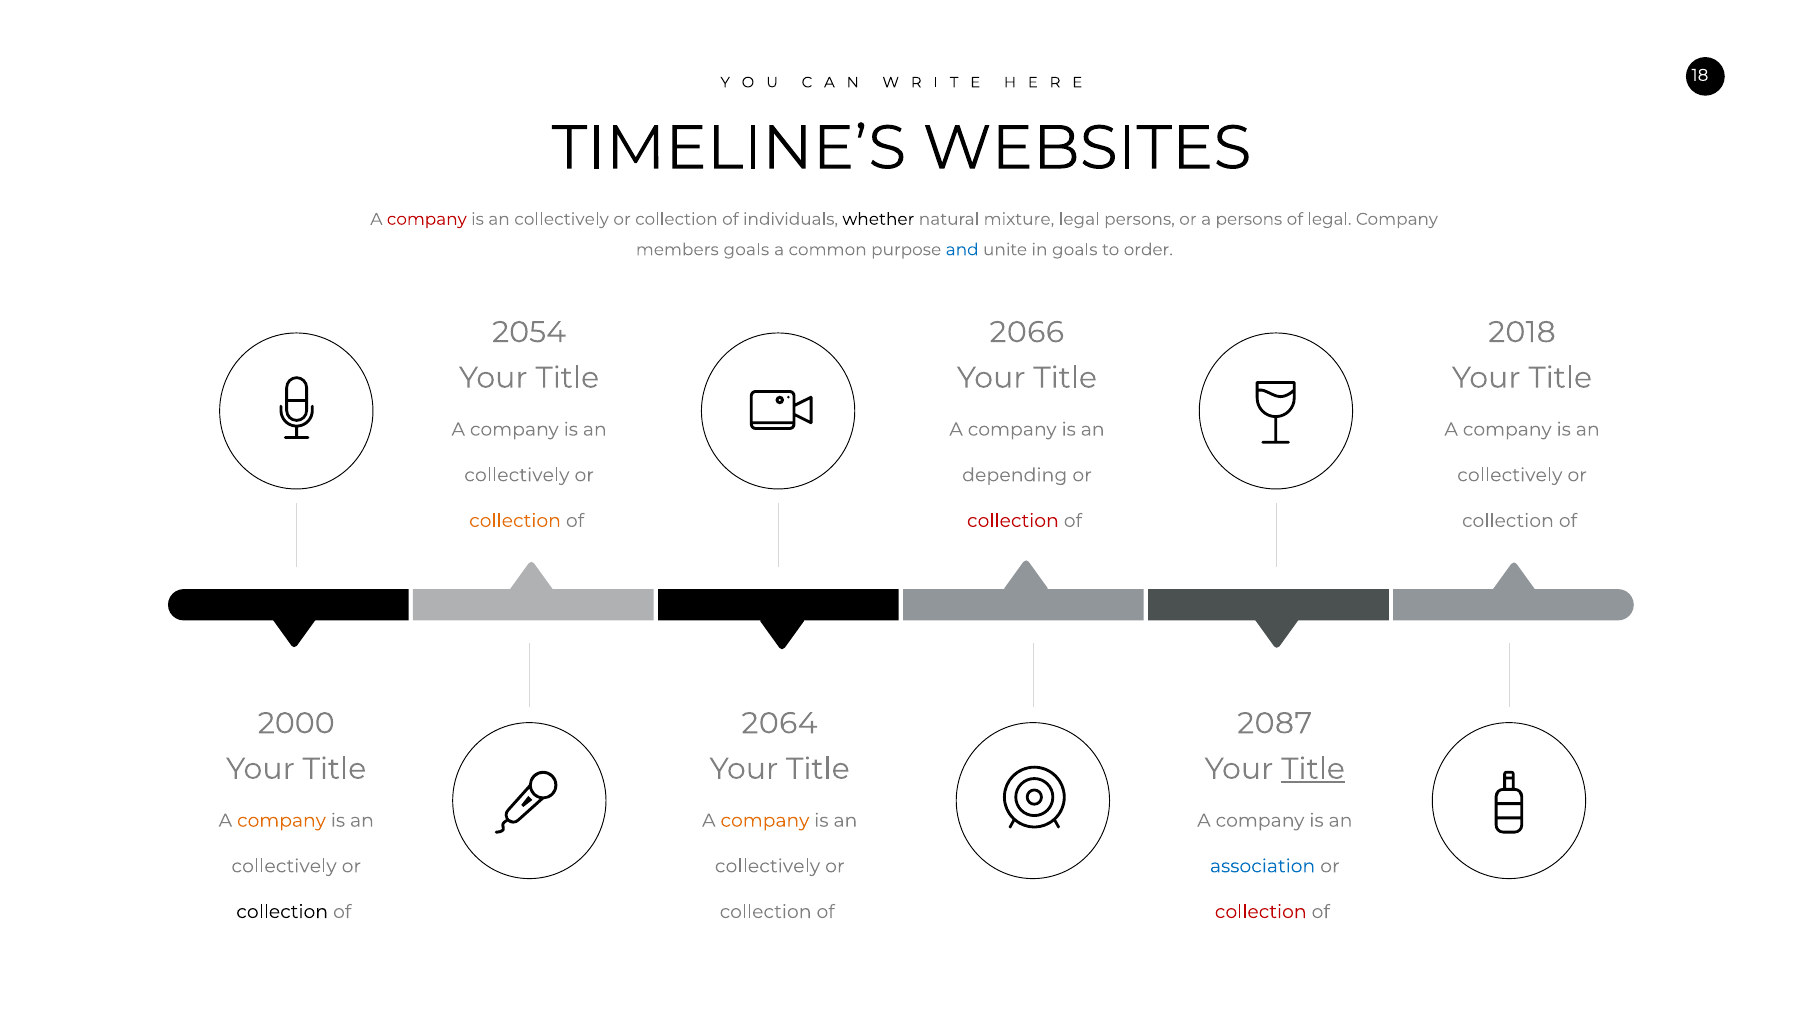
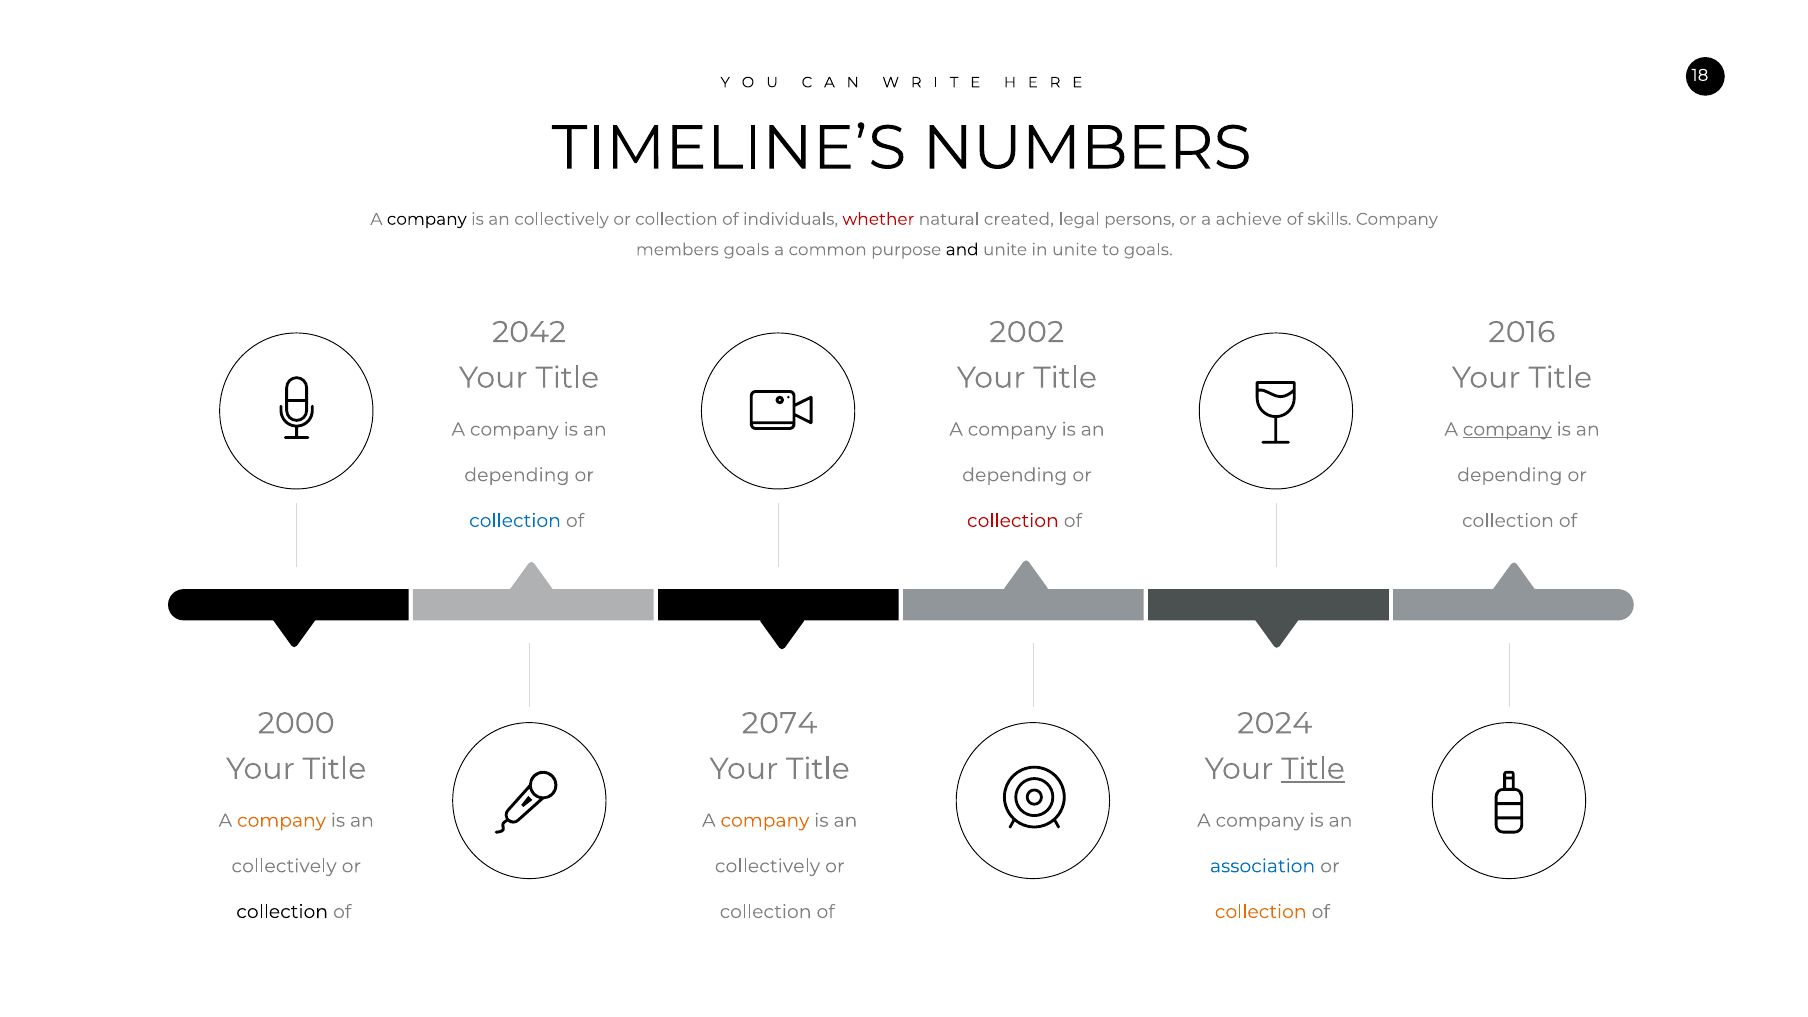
WEBSITES: WEBSITES -> NUMBERS
company at (427, 219) colour: red -> black
whether colour: black -> red
mixture: mixture -> created
a persons: persons -> achieve
of legal: legal -> skills
and colour: blue -> black
in goals: goals -> unite
to order: order -> goals
2054: 2054 -> 2042
2066: 2066 -> 2002
2018: 2018 -> 2016
company at (1507, 430) underline: none -> present
collectively at (517, 475): collectively -> depending
collectively at (1510, 475): collectively -> depending
collection at (515, 521) colour: orange -> blue
2064: 2064 -> 2074
2087: 2087 -> 2024
collection at (1261, 912) colour: red -> orange
